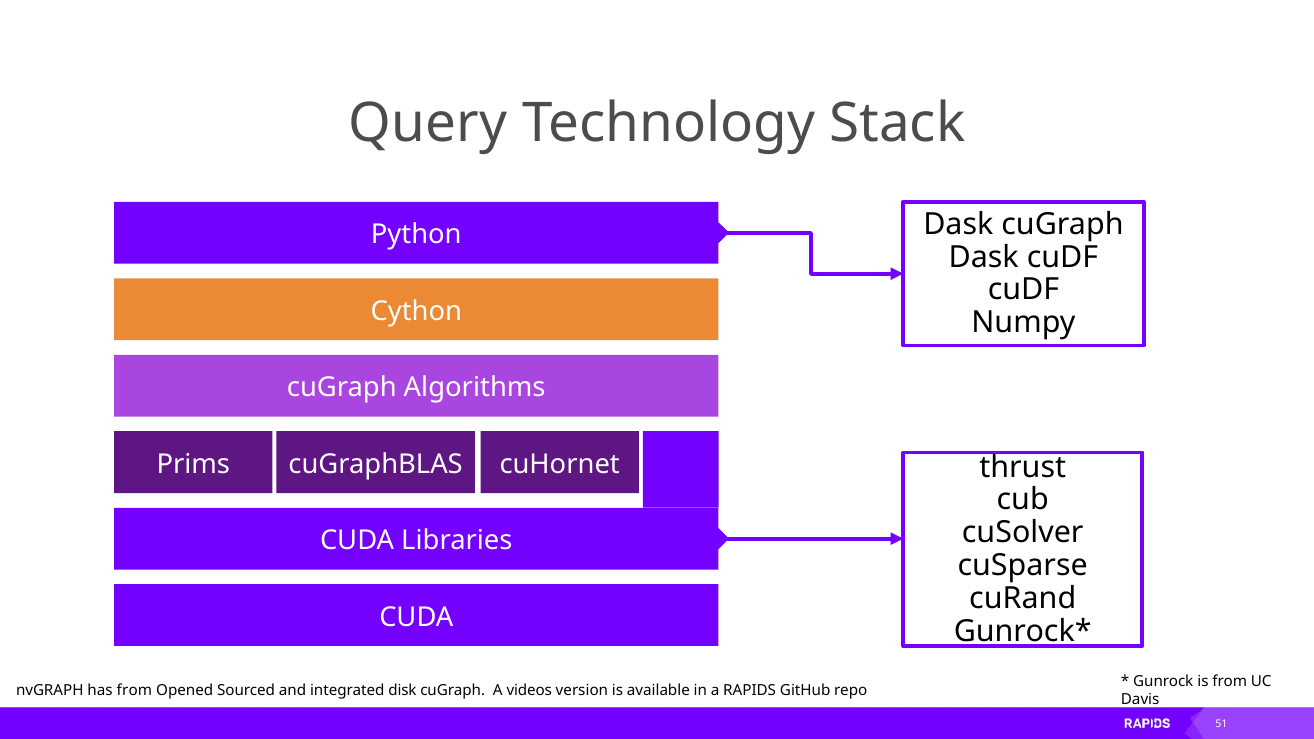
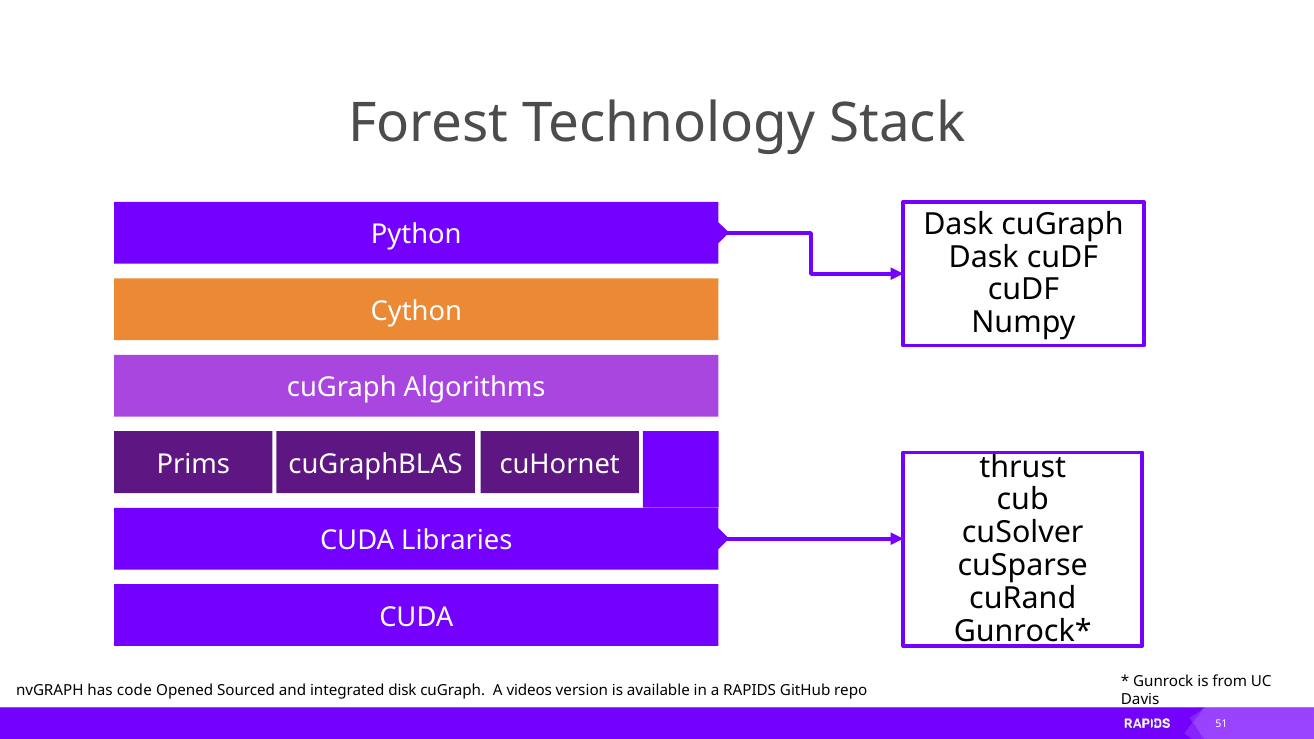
Query: Query -> Forest
has from: from -> code
